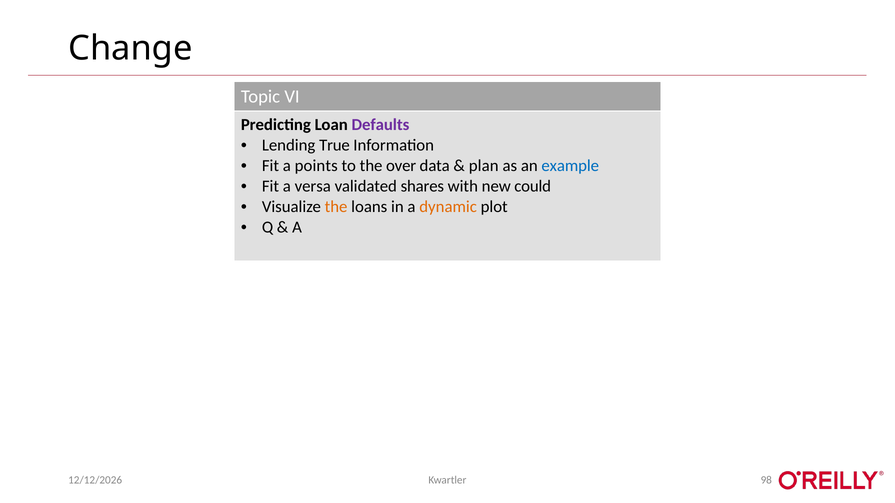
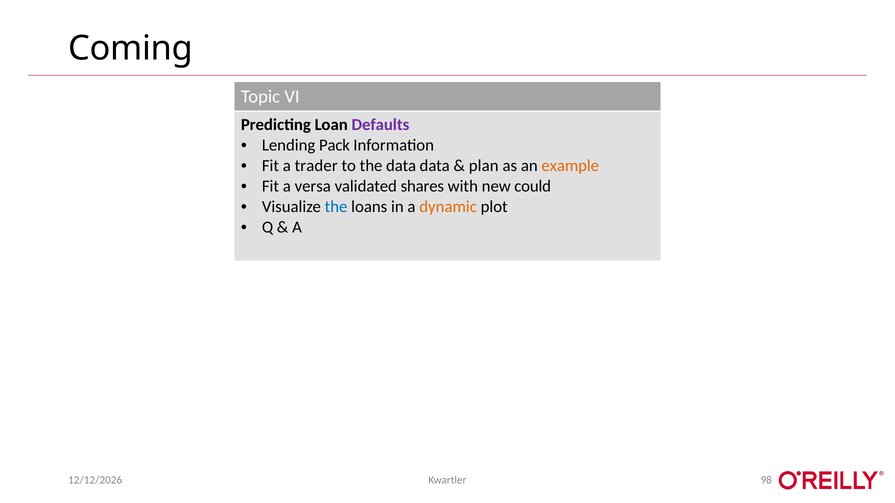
Change: Change -> Coming
True: True -> Pack
points: points -> trader
the over: over -> data
example colour: blue -> orange
the at (336, 207) colour: orange -> blue
